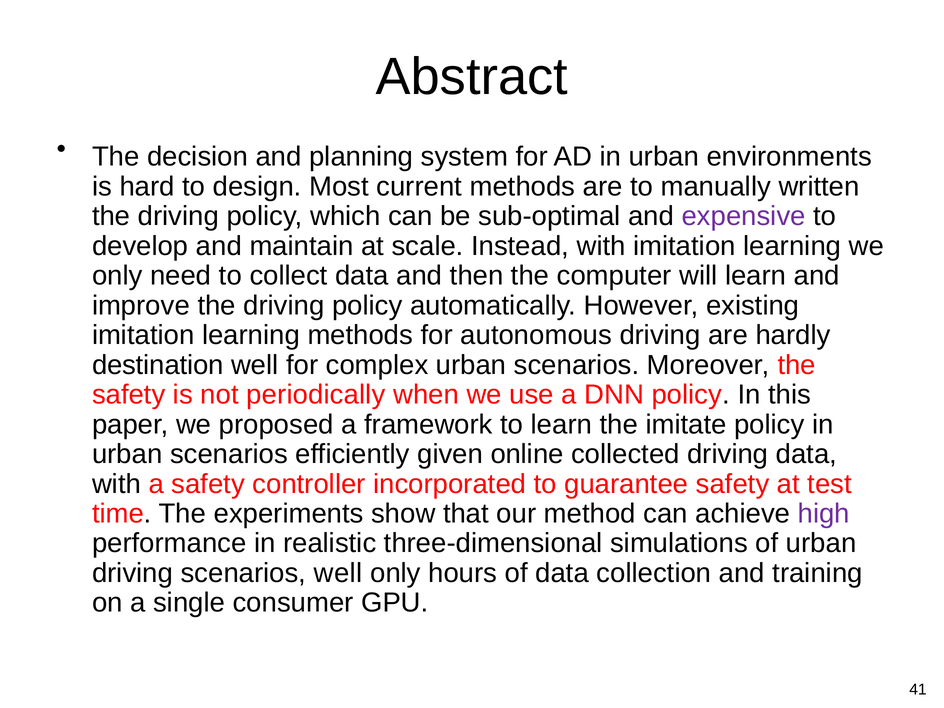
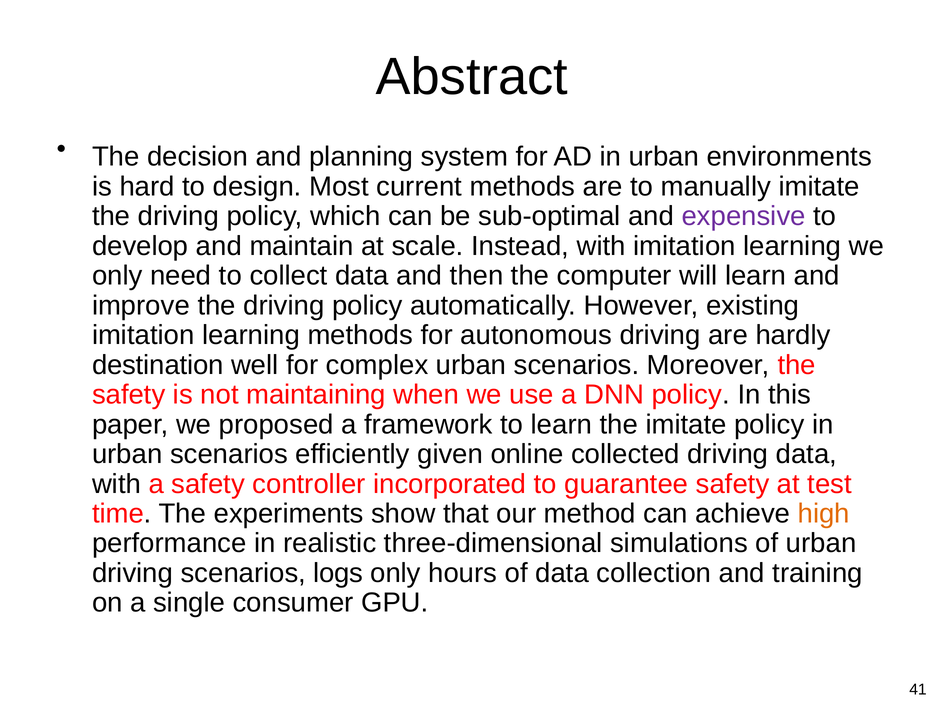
manually written: written -> imitate
periodically: periodically -> maintaining
high colour: purple -> orange
scenarios well: well -> logs
